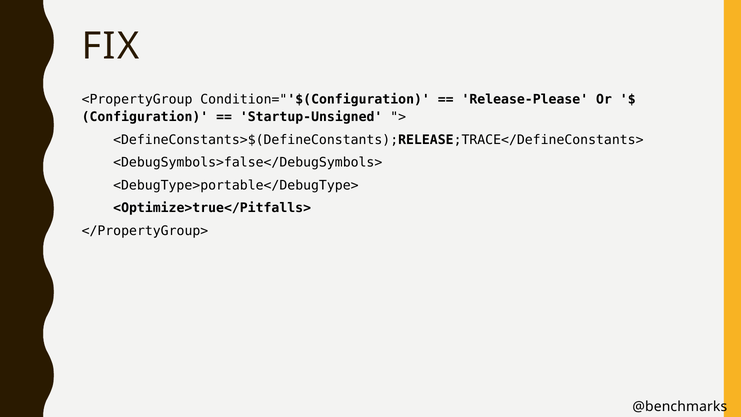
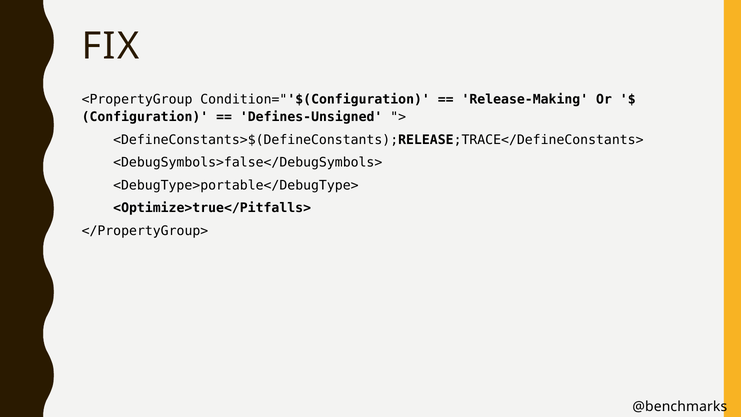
Release-Please: Release-Please -> Release-Making
Startup-Unsigned: Startup-Unsigned -> Defines-Unsigned
